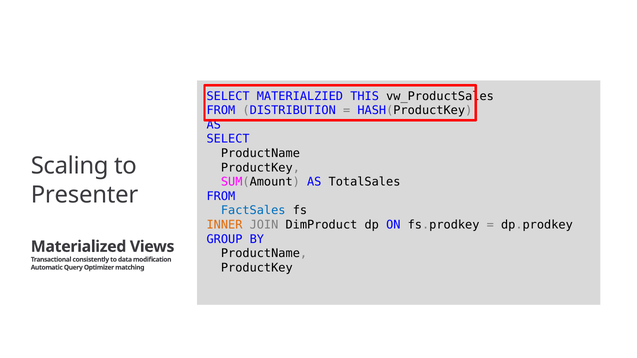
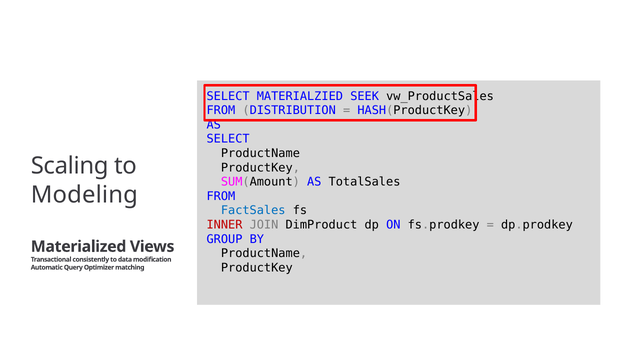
THIS: THIS -> SEEK
Presenter: Presenter -> Modeling
INNER colour: orange -> red
